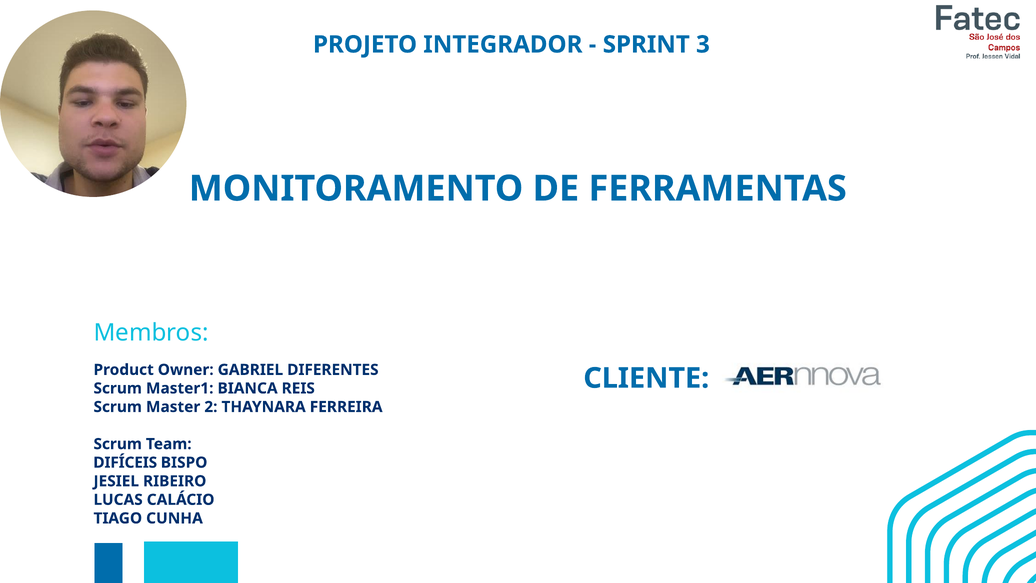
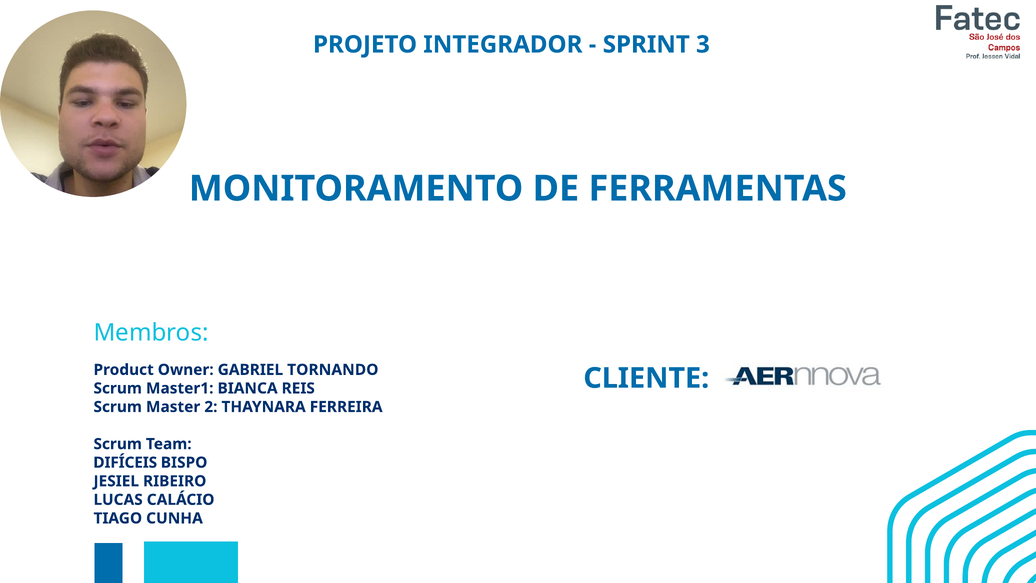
DIFERENTES: DIFERENTES -> TORNANDO
